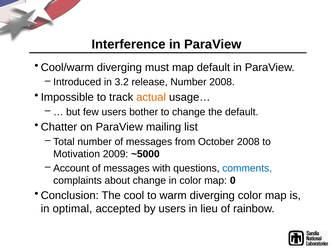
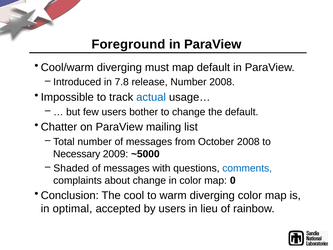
Interference: Interference -> Foreground
3.2: 3.2 -> 7.8
actual colour: orange -> blue
Motivation: Motivation -> Necessary
Account: Account -> Shaded
